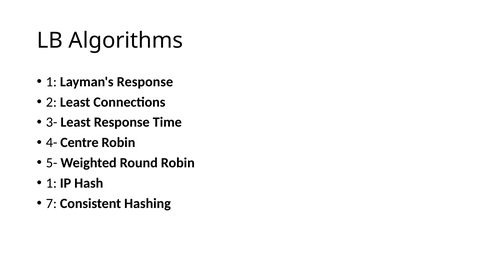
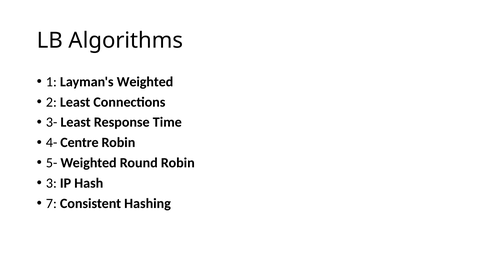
Layman's Response: Response -> Weighted
1 at (51, 183): 1 -> 3
